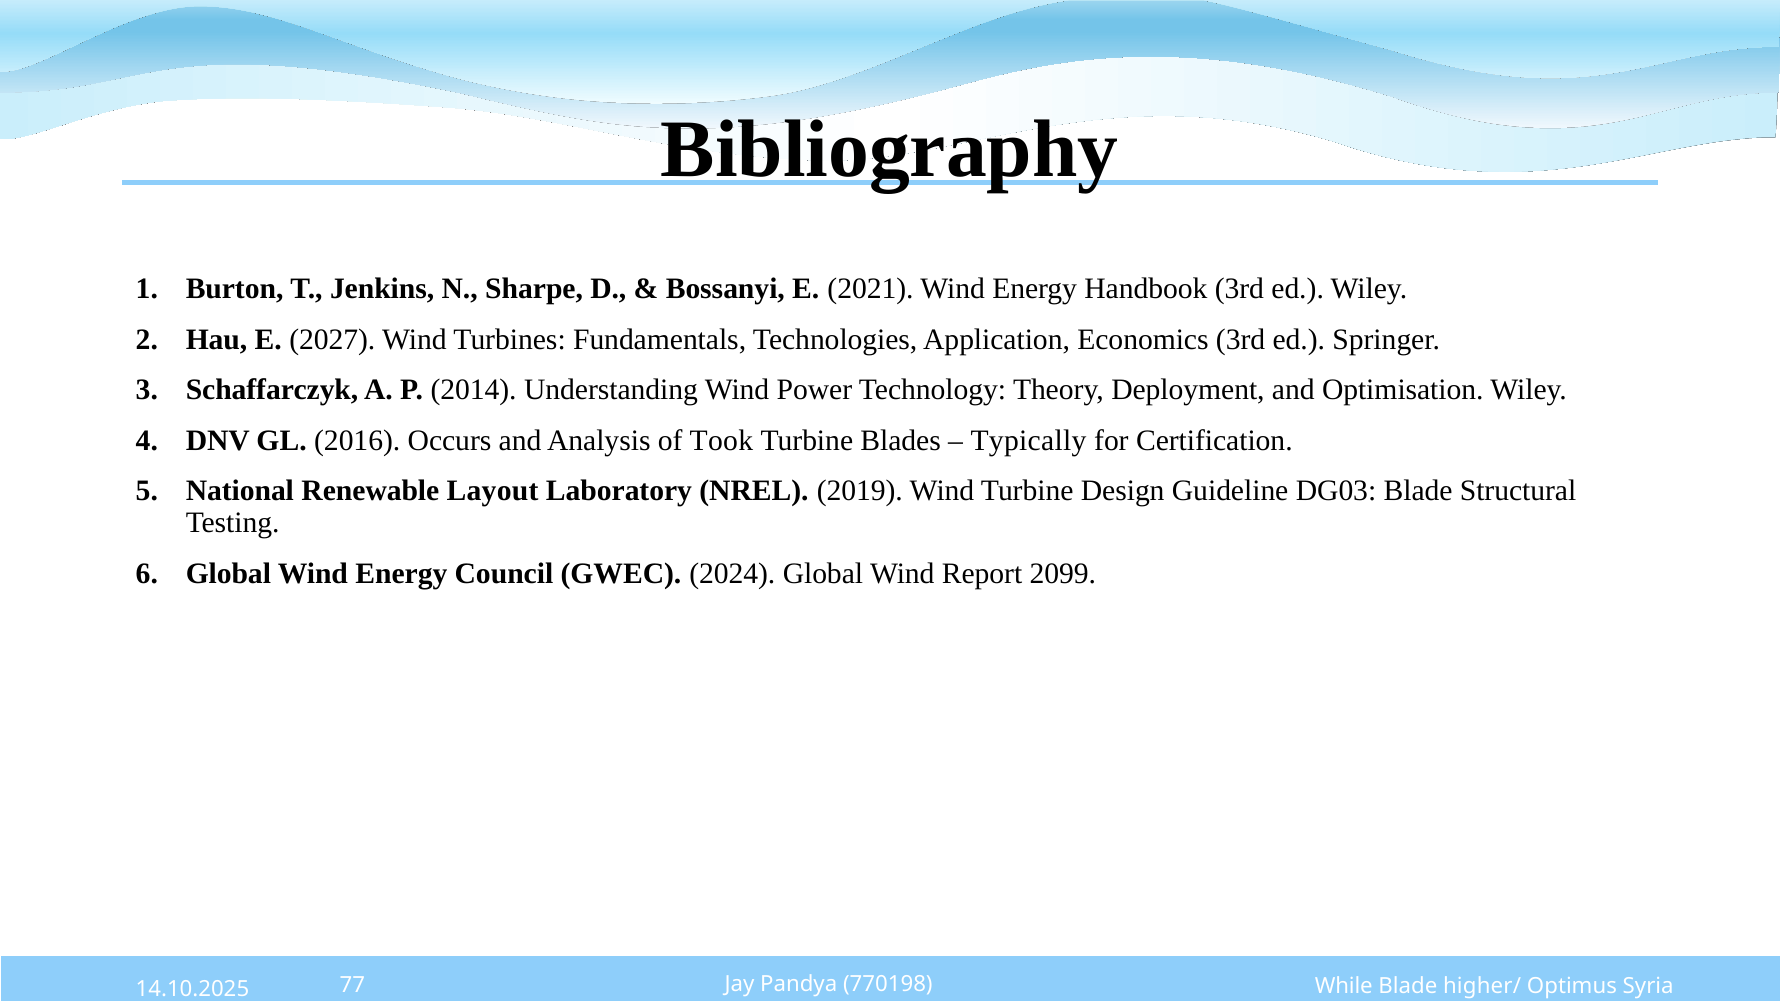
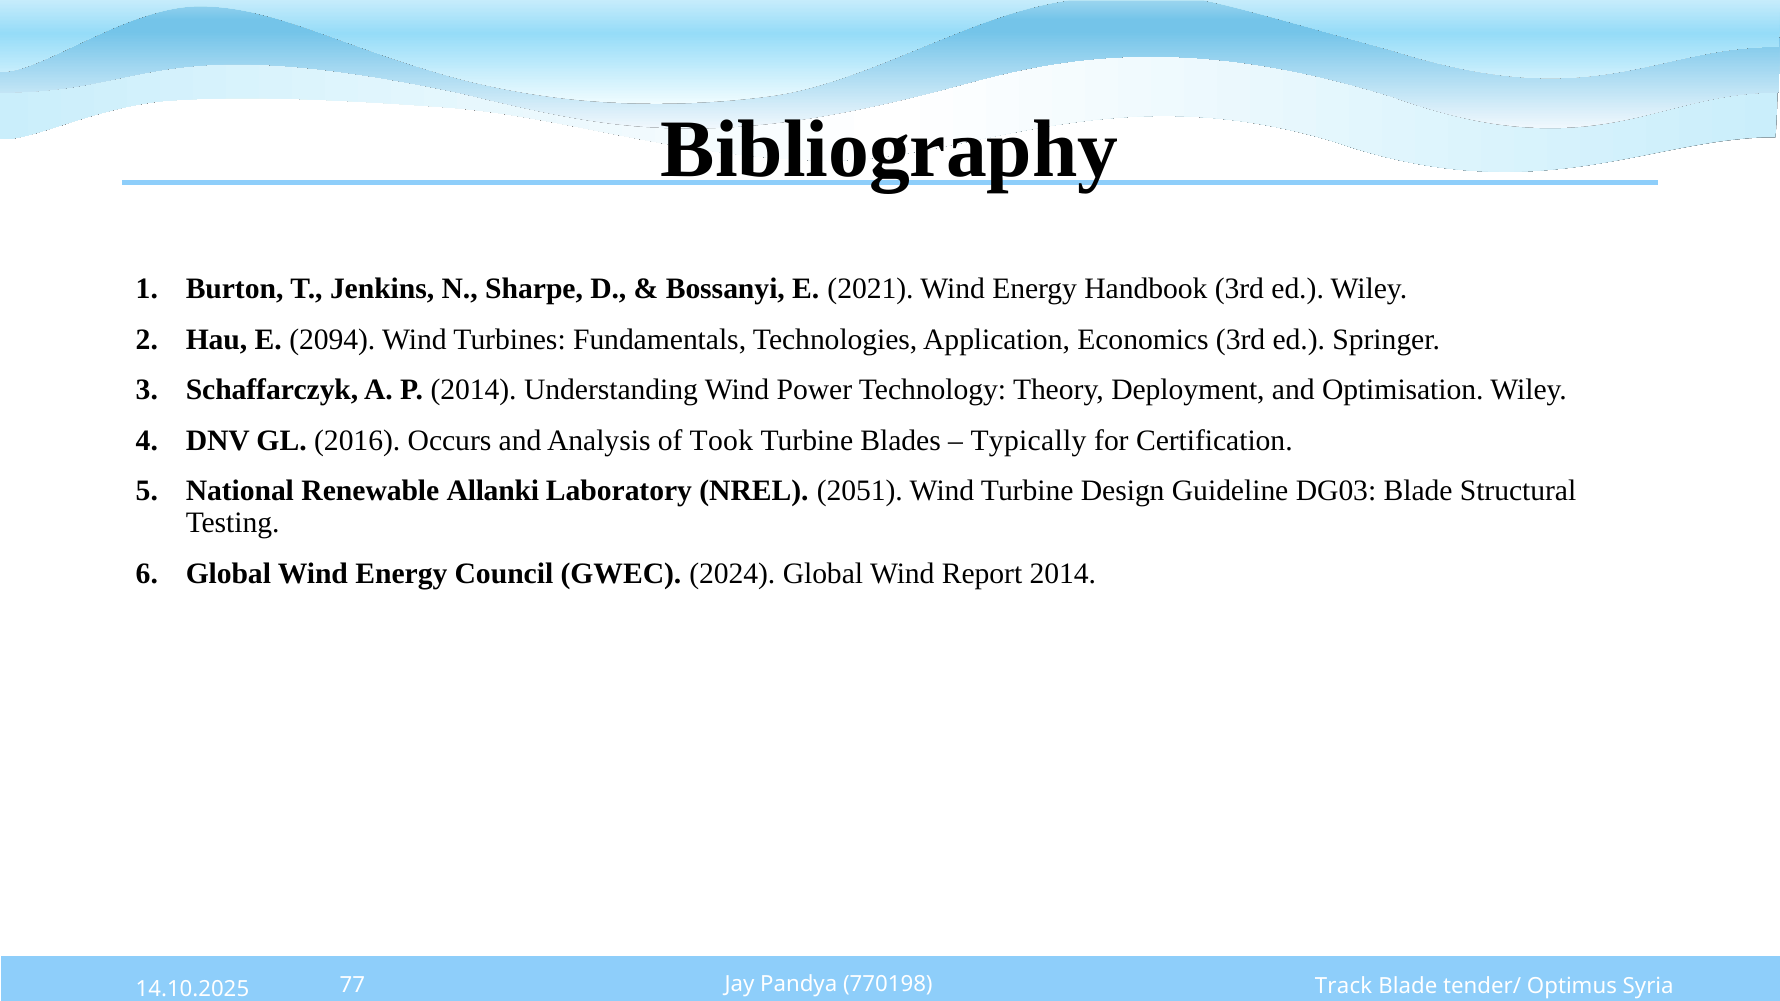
2027: 2027 -> 2094
Layout: Layout -> Allanki
2019: 2019 -> 2051
Report 2099: 2099 -> 2014
While: While -> Track
higher/: higher/ -> tender/
